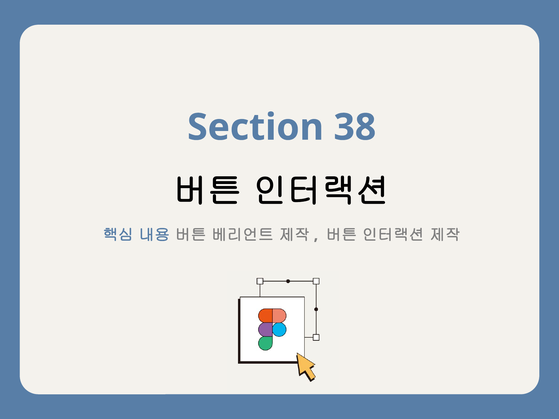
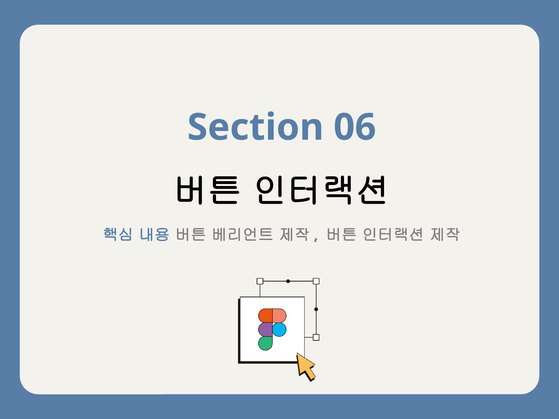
38: 38 -> 06
